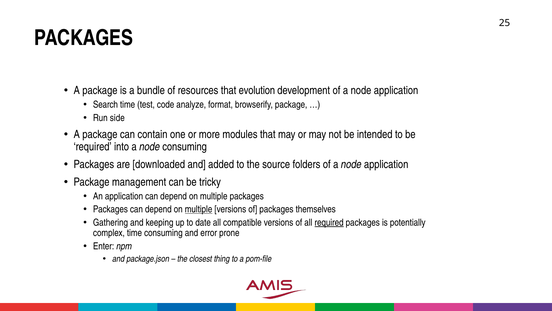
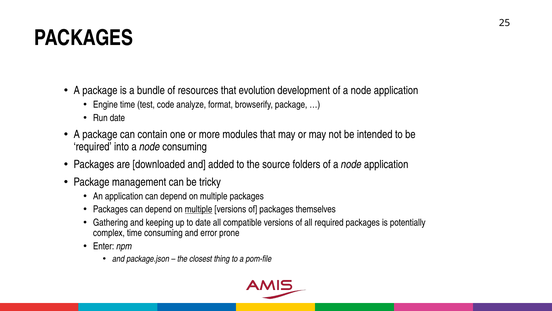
Search: Search -> Engine
Run side: side -> date
required at (329, 222) underline: present -> none
